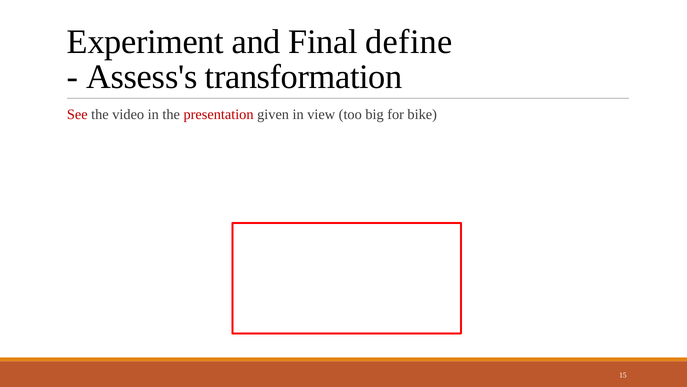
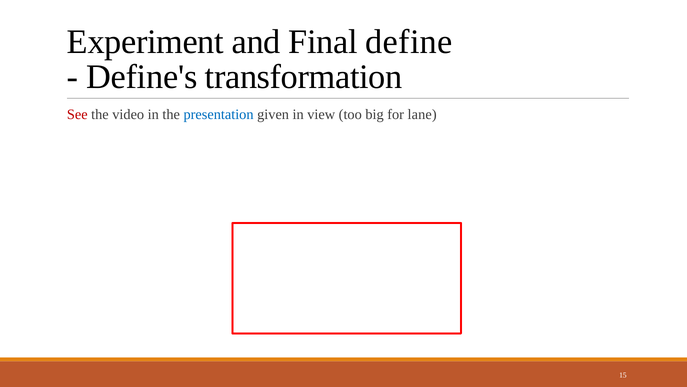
Assess's: Assess's -> Define's
presentation colour: red -> blue
bike: bike -> lane
